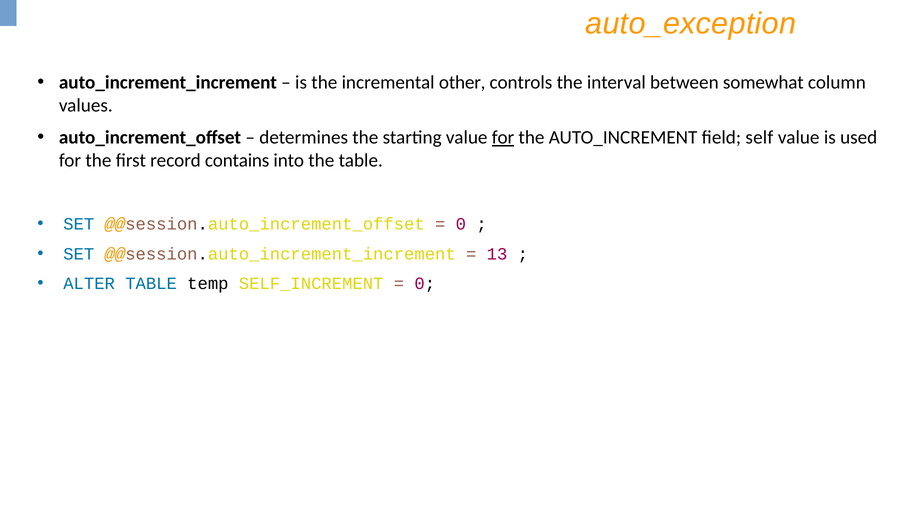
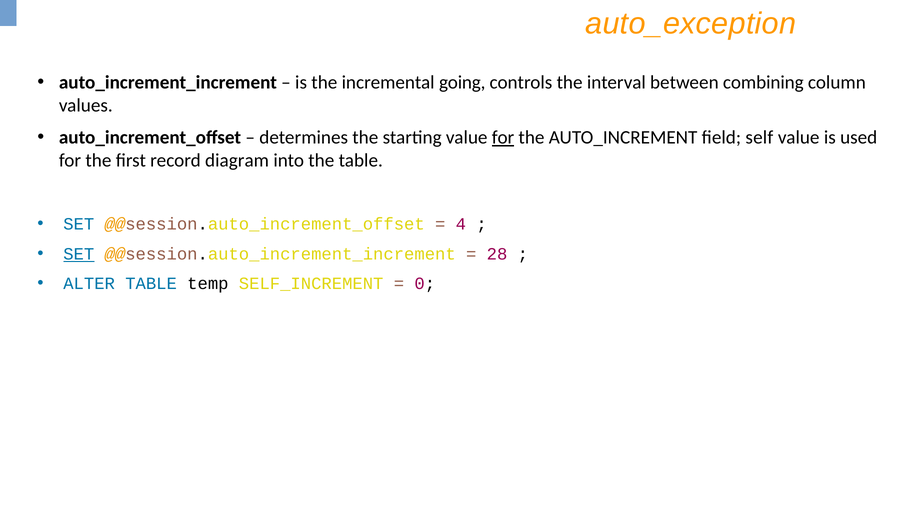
other: other -> going
somewhat: somewhat -> combining
contains: contains -> diagram
0 at (461, 224): 0 -> 4
SET at (79, 254) underline: none -> present
13: 13 -> 28
